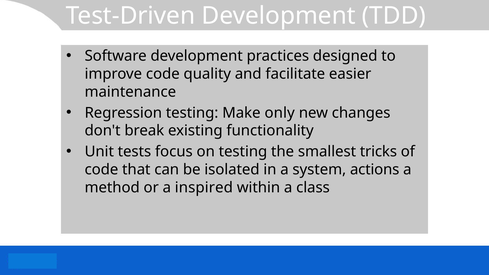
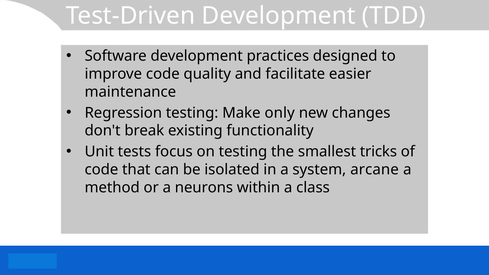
actions: actions -> arcane
inspired: inspired -> neurons
